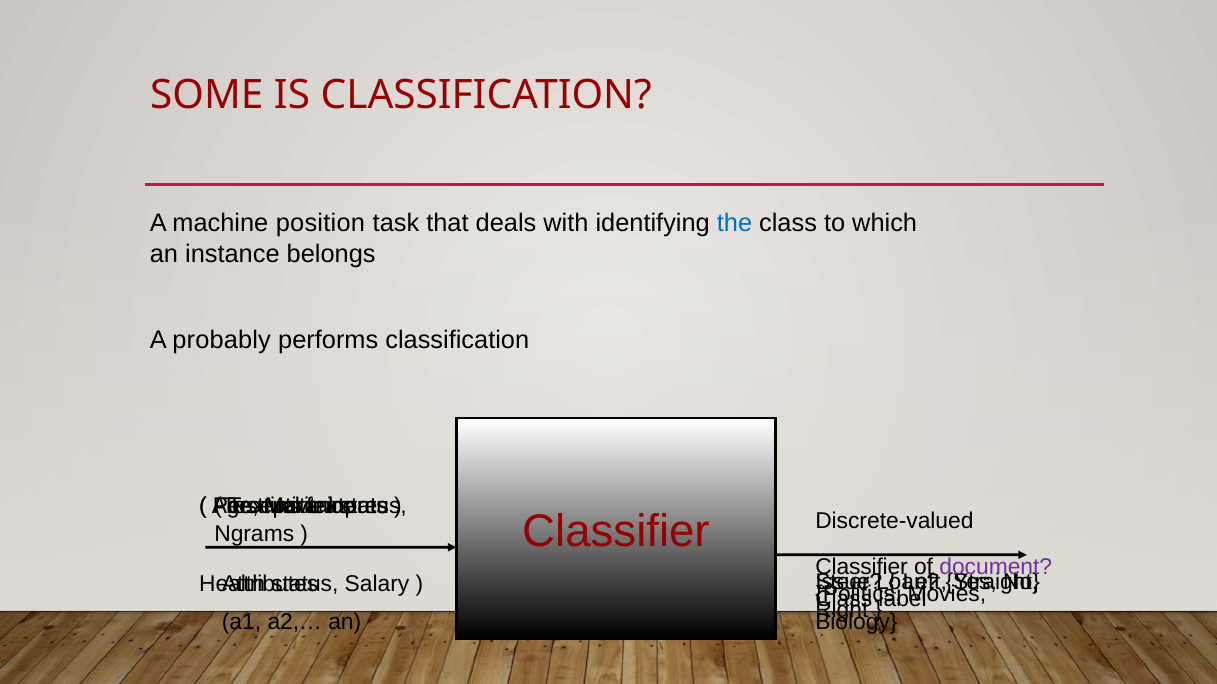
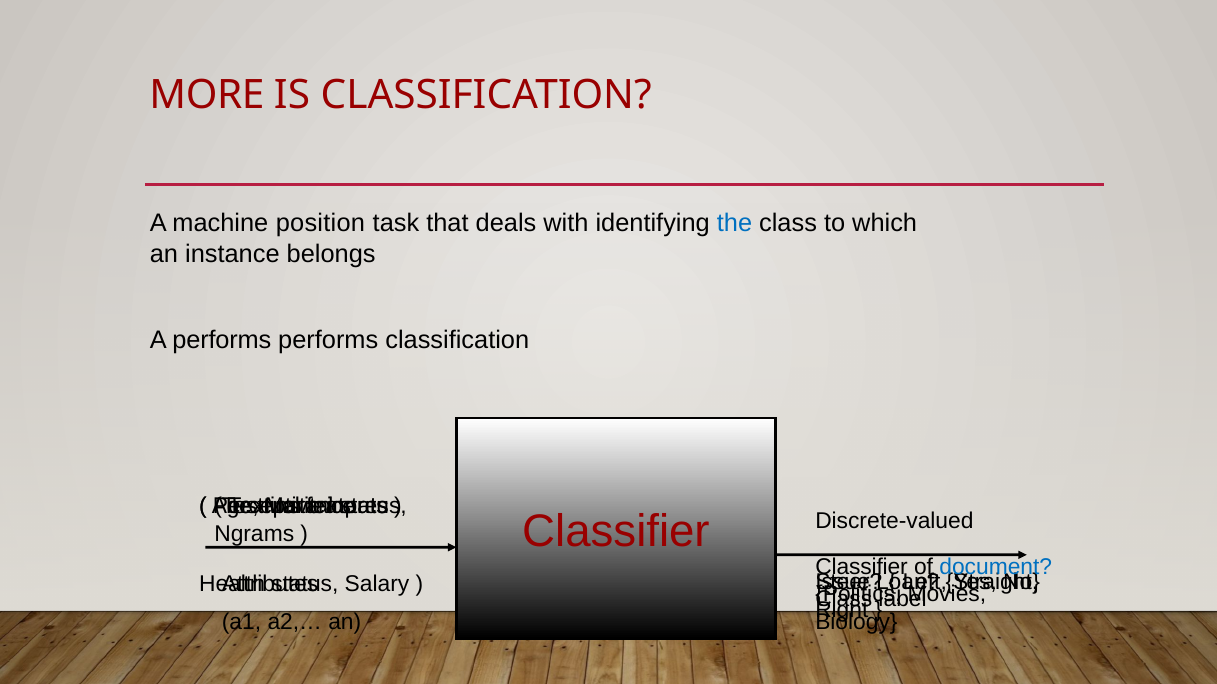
SOME: SOME -> MORE
A probably: probably -> performs
document colour: purple -> blue
